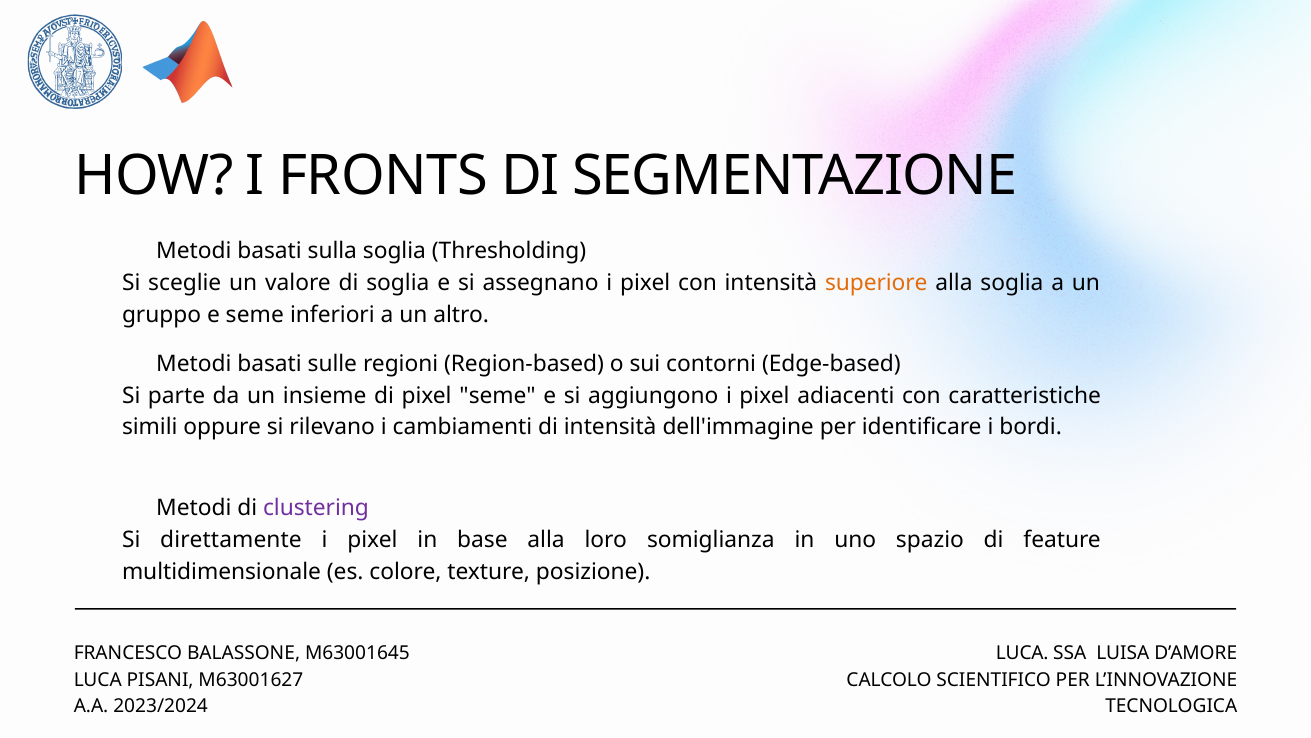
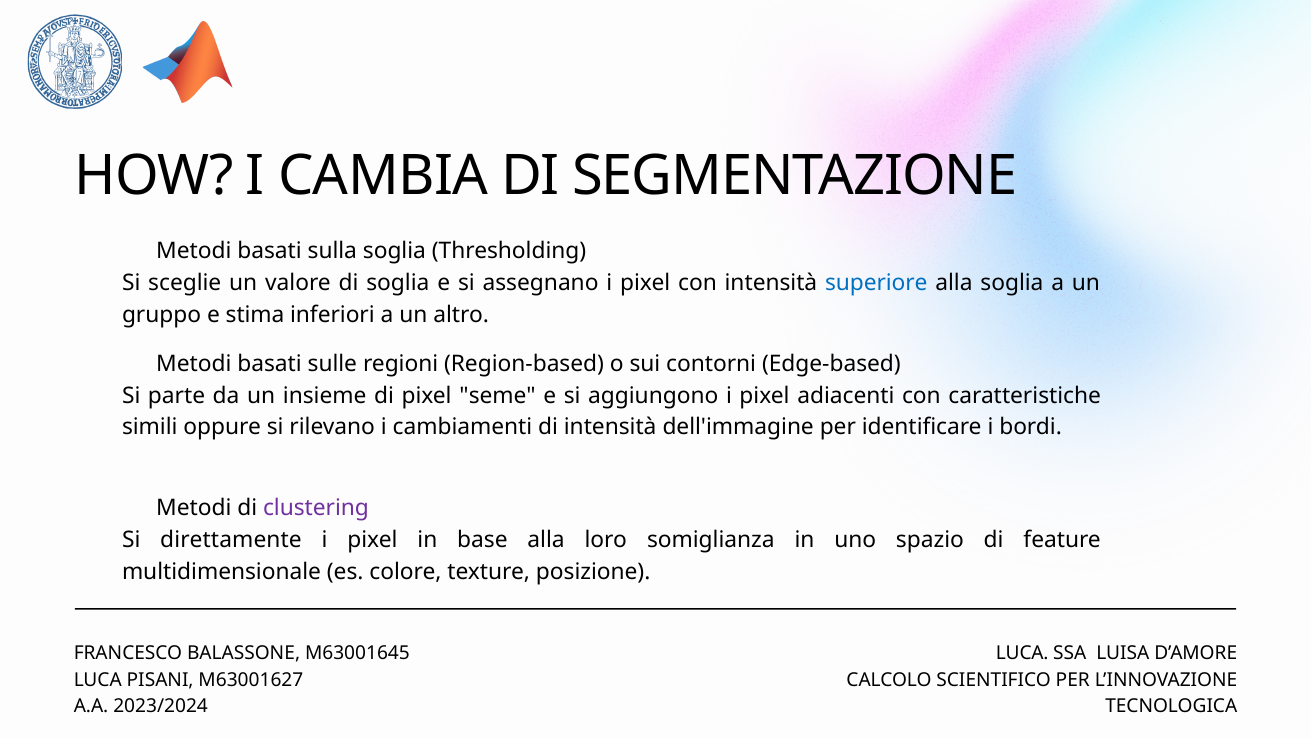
FRONTS: FRONTS -> CAMBIA
superiore colour: orange -> blue
e seme: seme -> stima
